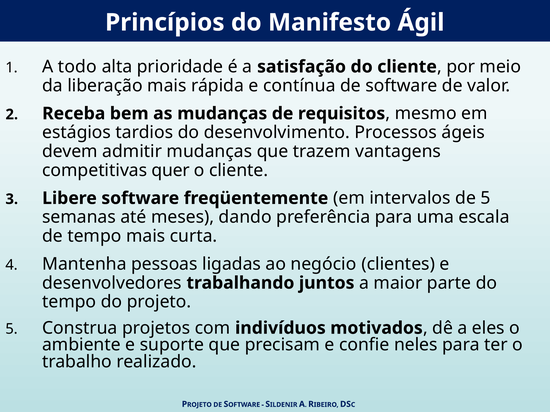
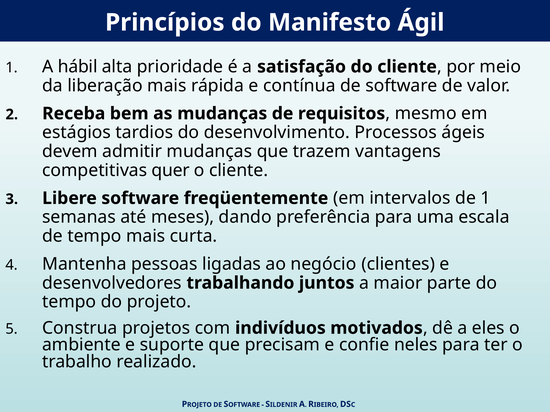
todo: todo -> hábil
de 5: 5 -> 1
